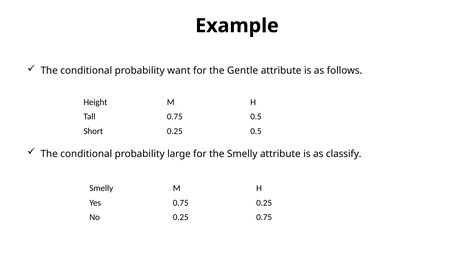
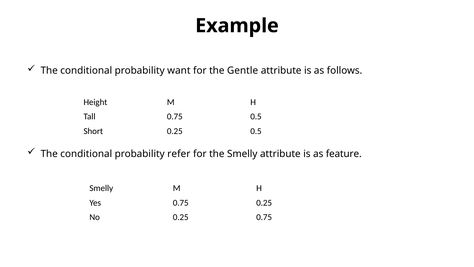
large: large -> refer
classify: classify -> feature
